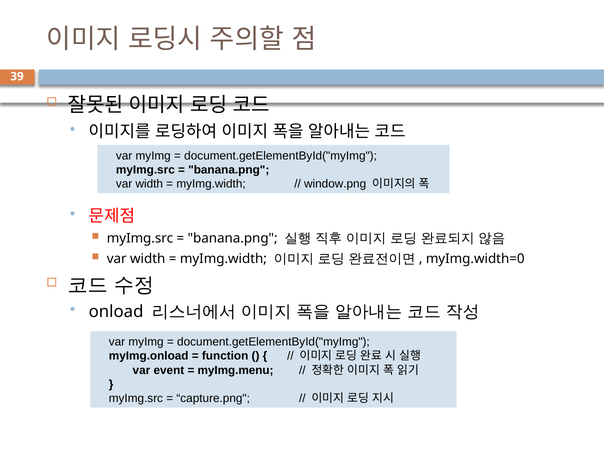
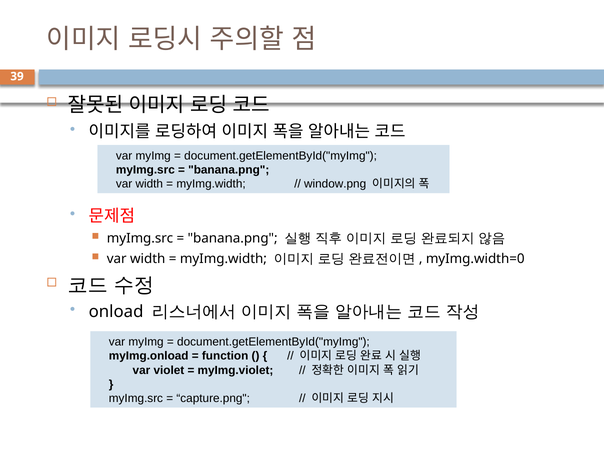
event: event -> violet
myImg.menu: myImg.menu -> myImg.violet
